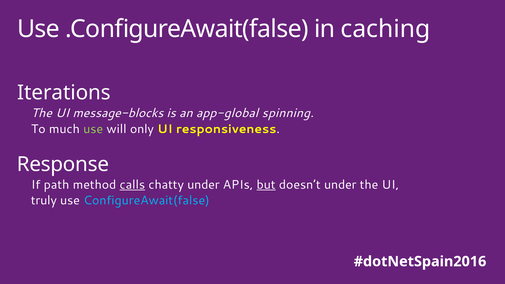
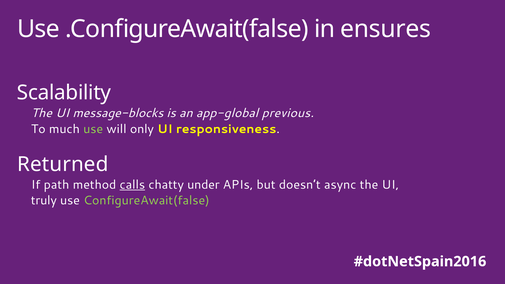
caching: caching -> ensures
Iterations: Iterations -> Scalability
spinning: spinning -> previous
Response: Response -> Returned
but underline: present -> none
doesn’t under: under -> async
ConfigureAwait(false colour: light blue -> light green
